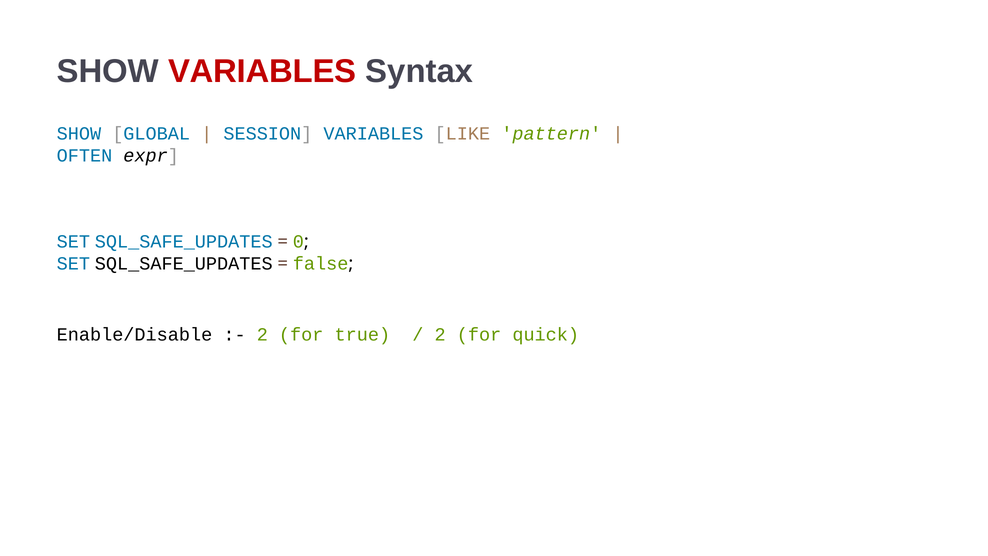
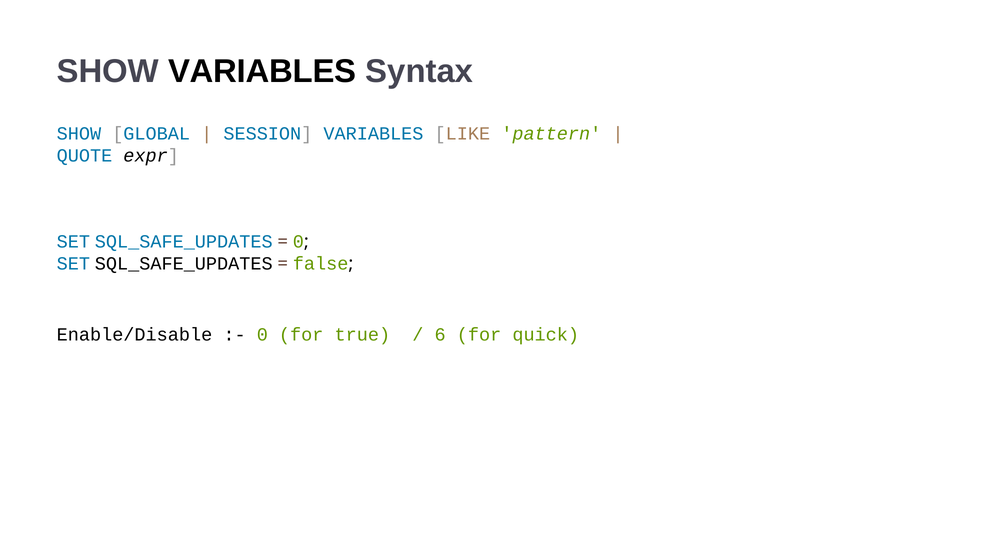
VARIABLES at (262, 71) colour: red -> black
OFTEN: OFTEN -> QUOTE
2 at (262, 334): 2 -> 0
2 at (440, 334): 2 -> 6
